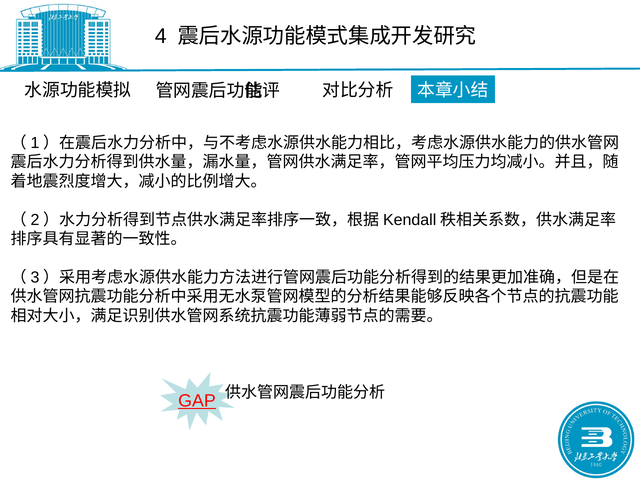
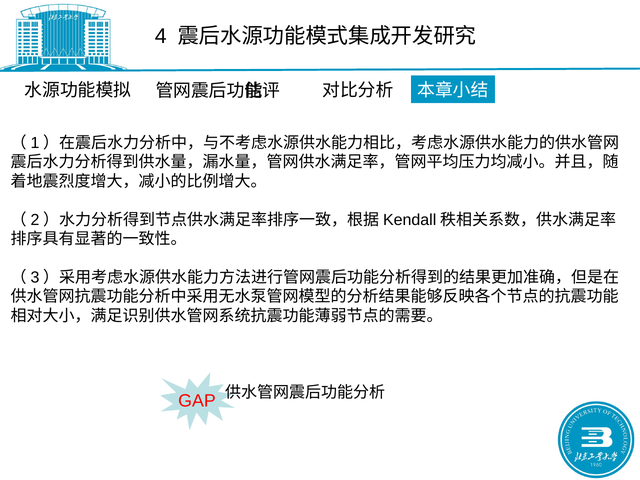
GAP underline: present -> none
